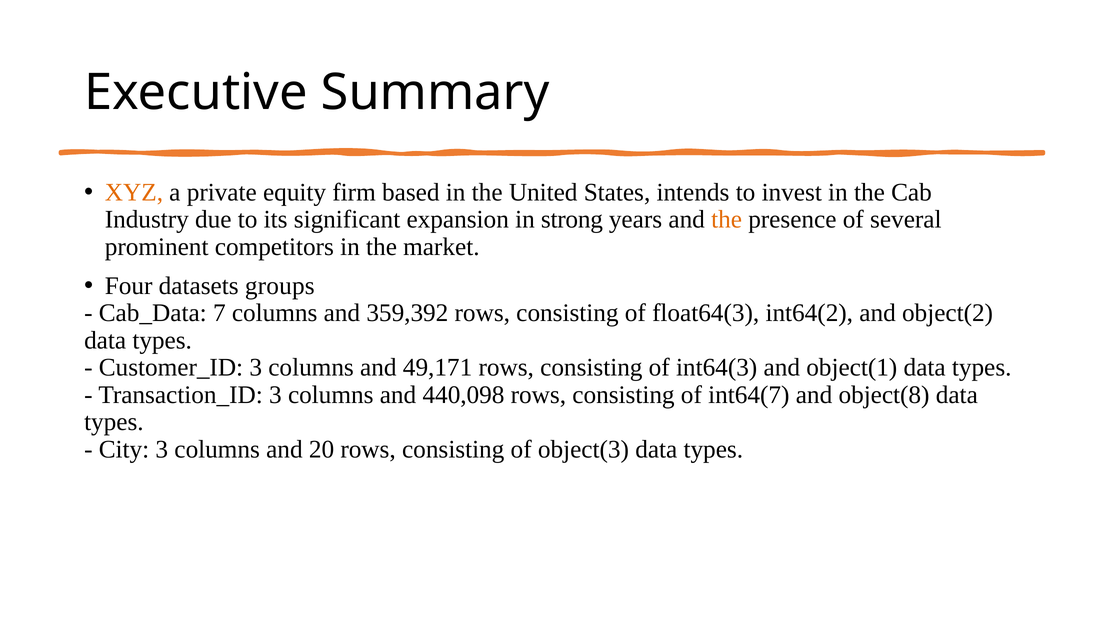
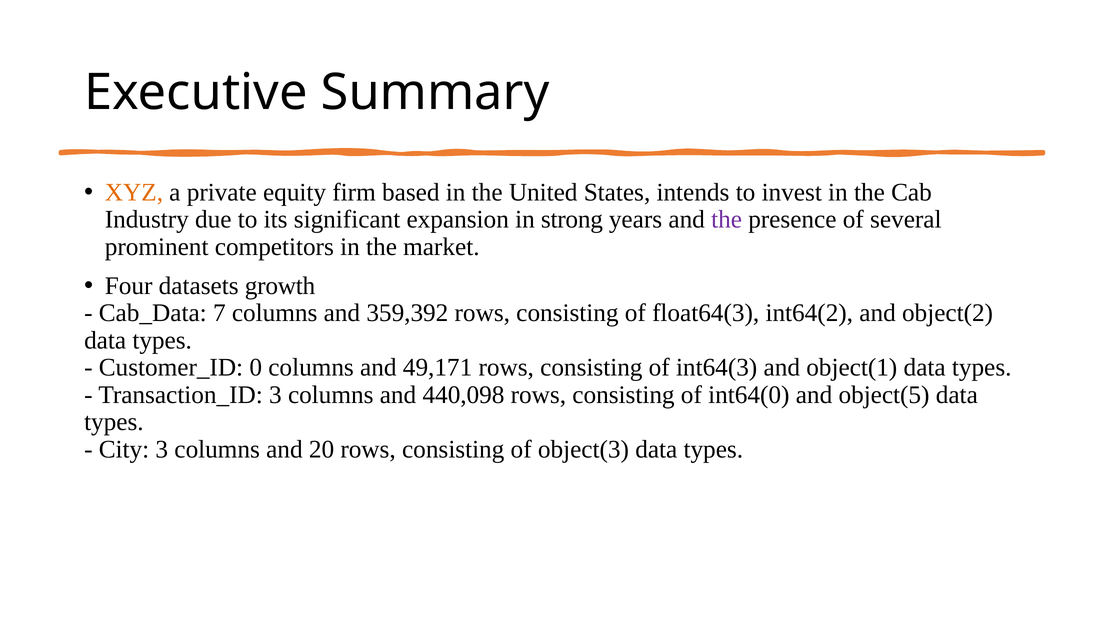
the at (727, 220) colour: orange -> purple
groups: groups -> growth
Customer_ID 3: 3 -> 0
int64(7: int64(7 -> int64(0
object(8: object(8 -> object(5
